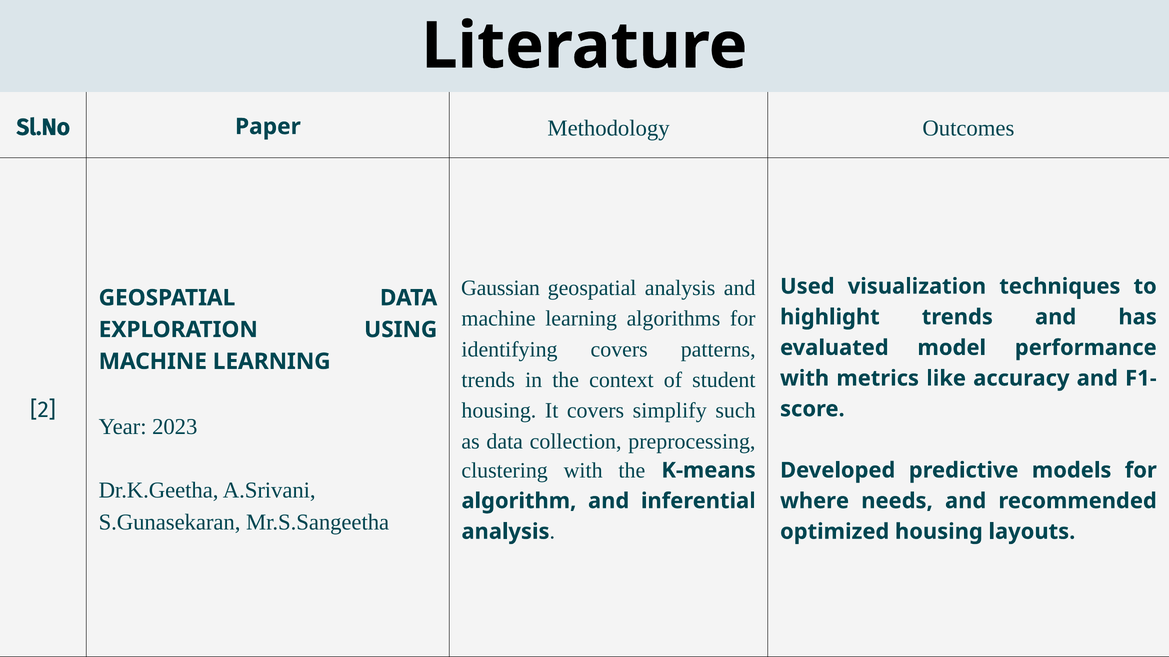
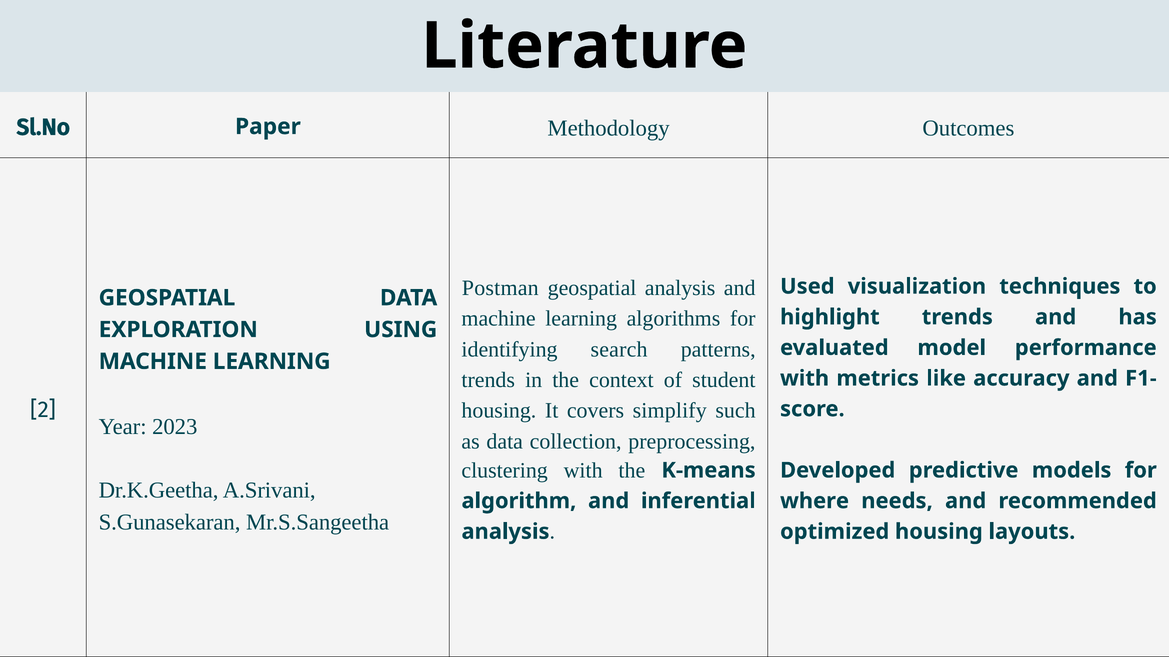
Gaussian: Gaussian -> Postman
identifying covers: covers -> search
